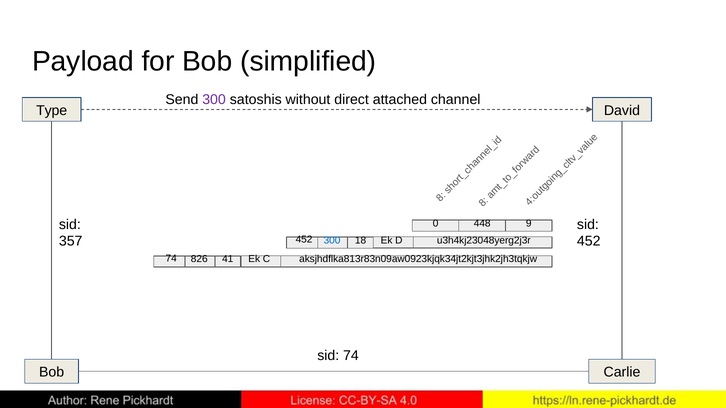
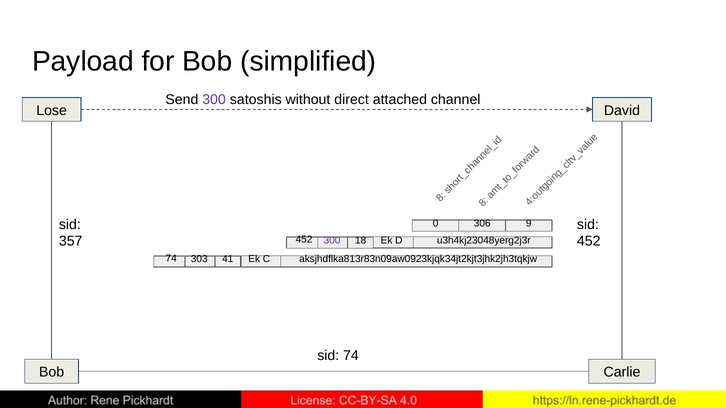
Type: Type -> Lose
448: 448 -> 306
300 at (332, 240) colour: blue -> purple
826: 826 -> 303
